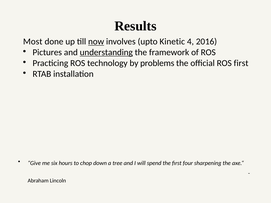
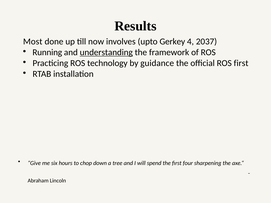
now underline: present -> none
Kinetic: Kinetic -> Gerkey
2016: 2016 -> 2037
Pictures: Pictures -> Running
problems: problems -> guidance
